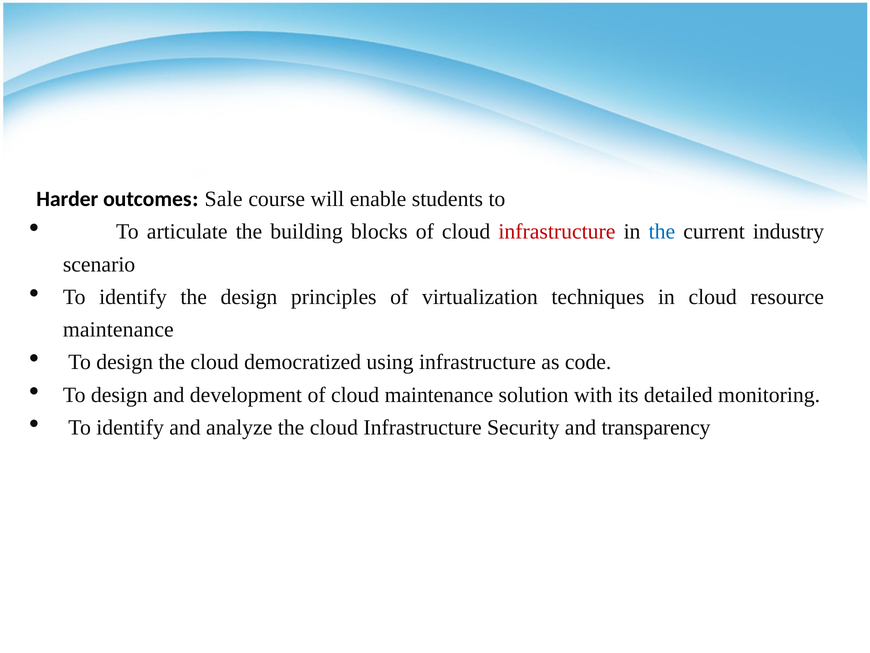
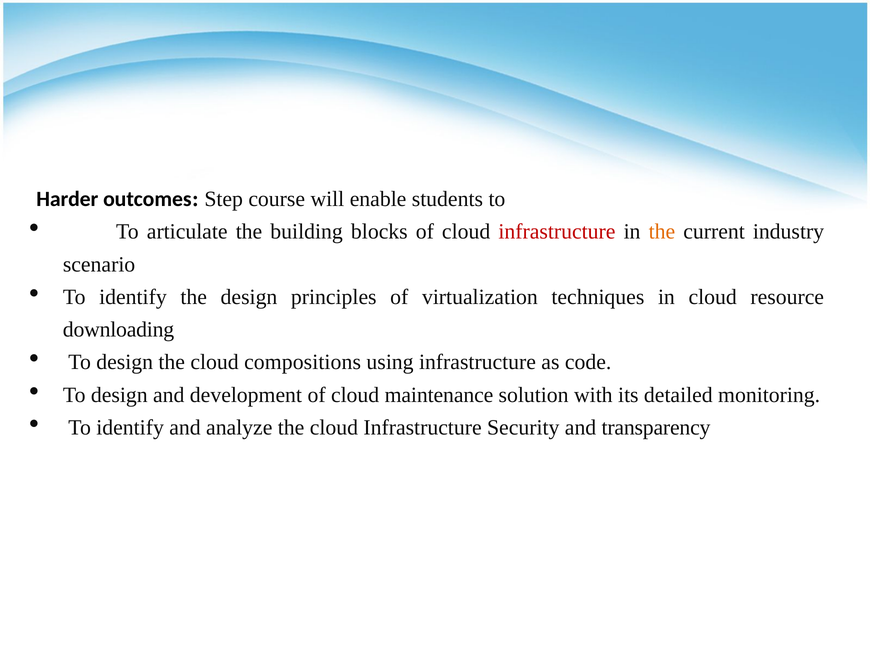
Sale: Sale -> Step
the at (662, 232) colour: blue -> orange
maintenance at (118, 329): maintenance -> downloading
democratized: democratized -> compositions
